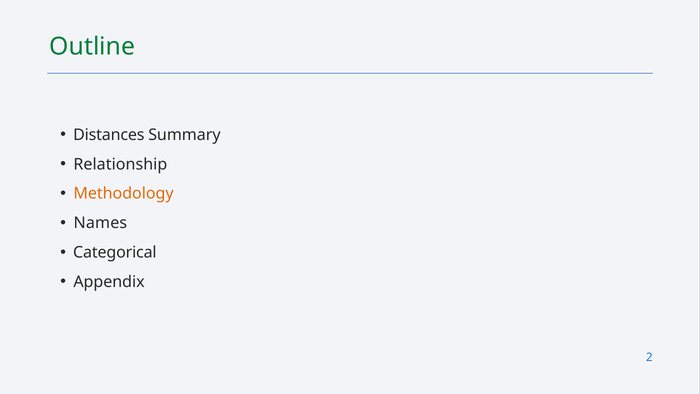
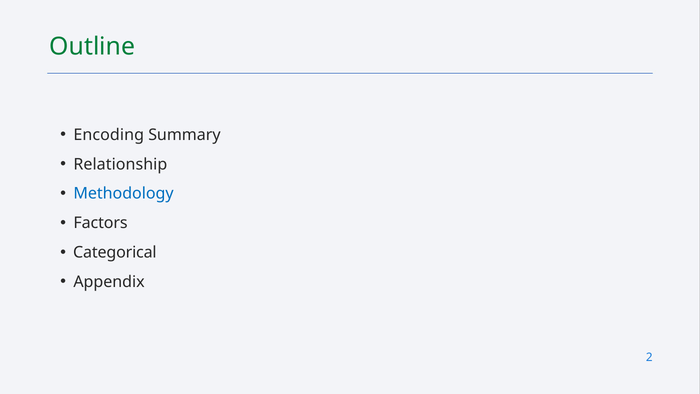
Distances: Distances -> Encoding
Methodology colour: orange -> blue
Names: Names -> Factors
